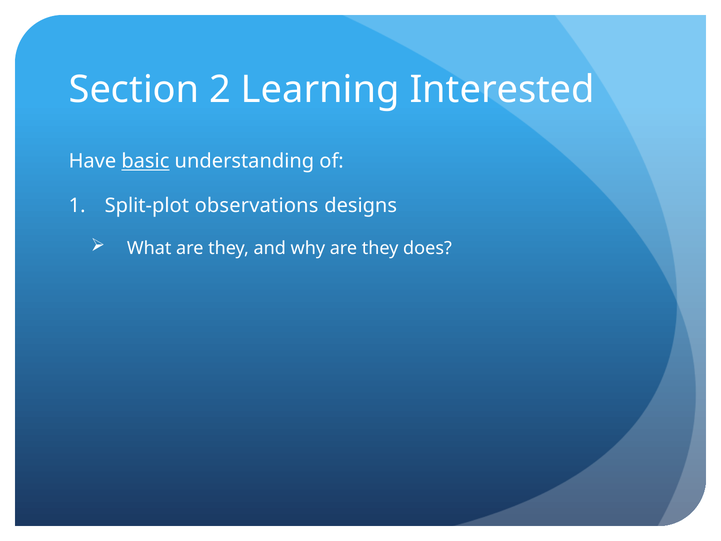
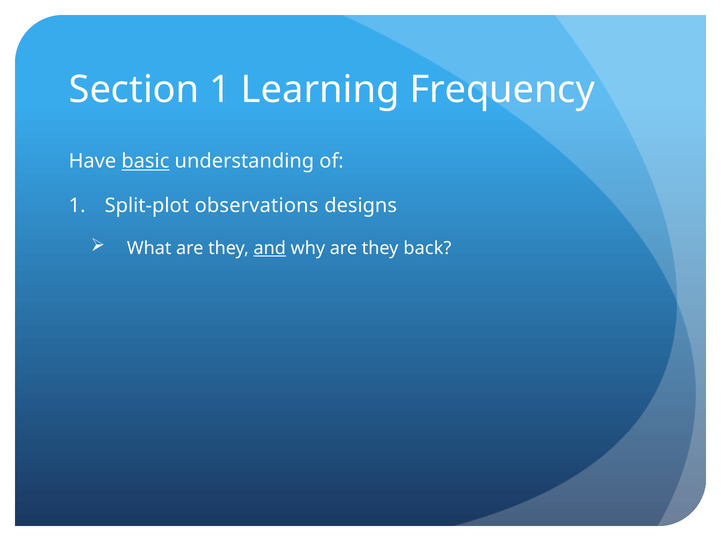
Section 2: 2 -> 1
Interested: Interested -> Frequency
and underline: none -> present
does: does -> back
